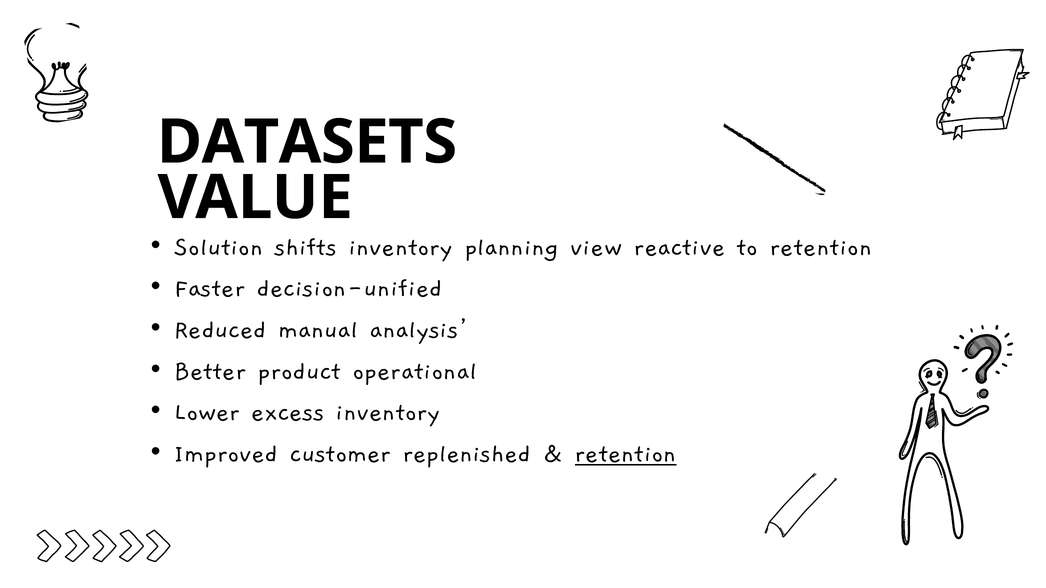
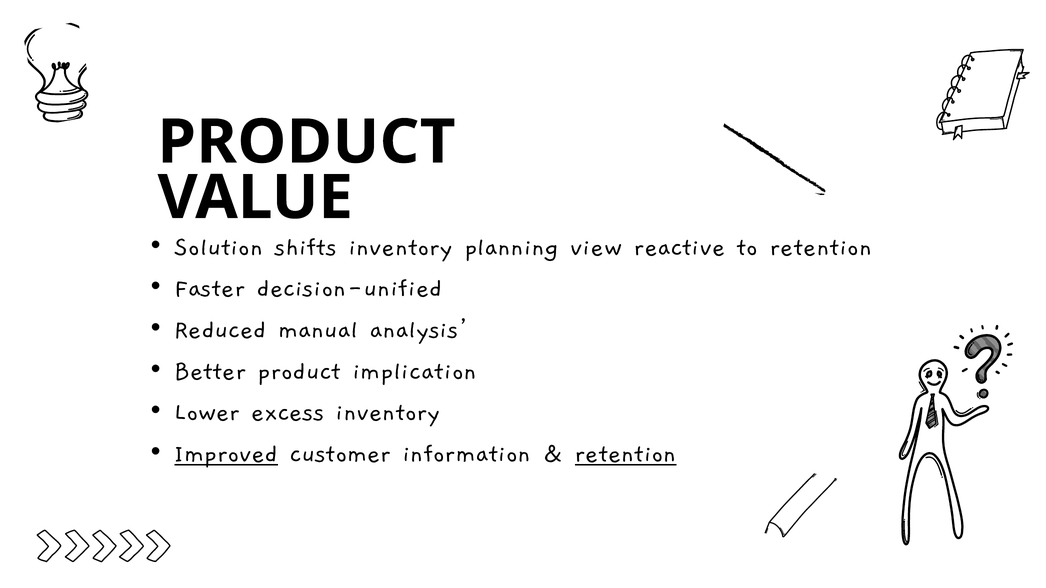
DATASETS at (307, 142): DATASETS -> PRODUCT
operational: operational -> implication
Improved underline: none -> present
replenished: replenished -> information
